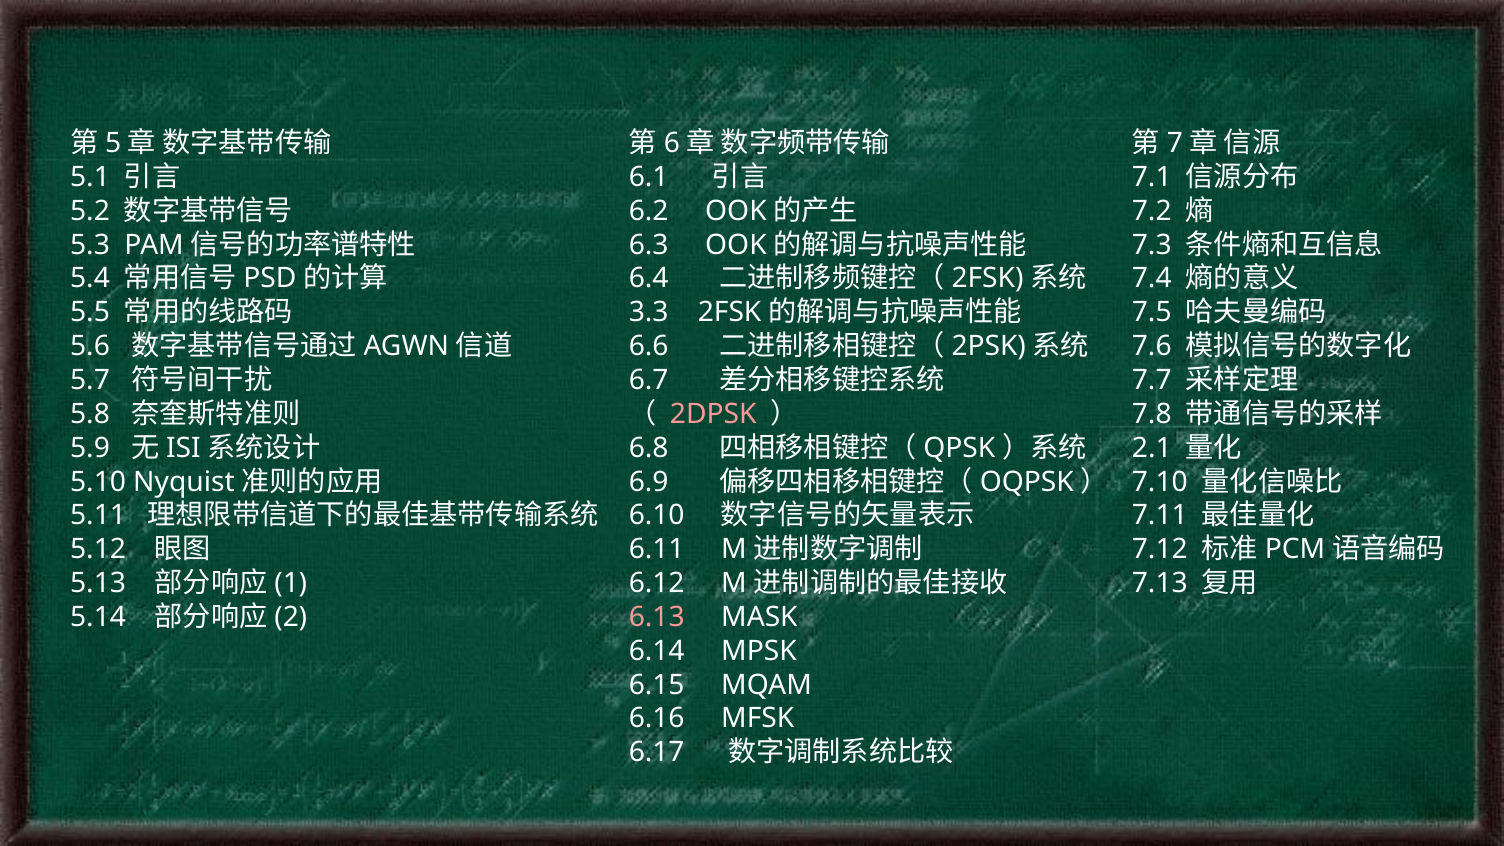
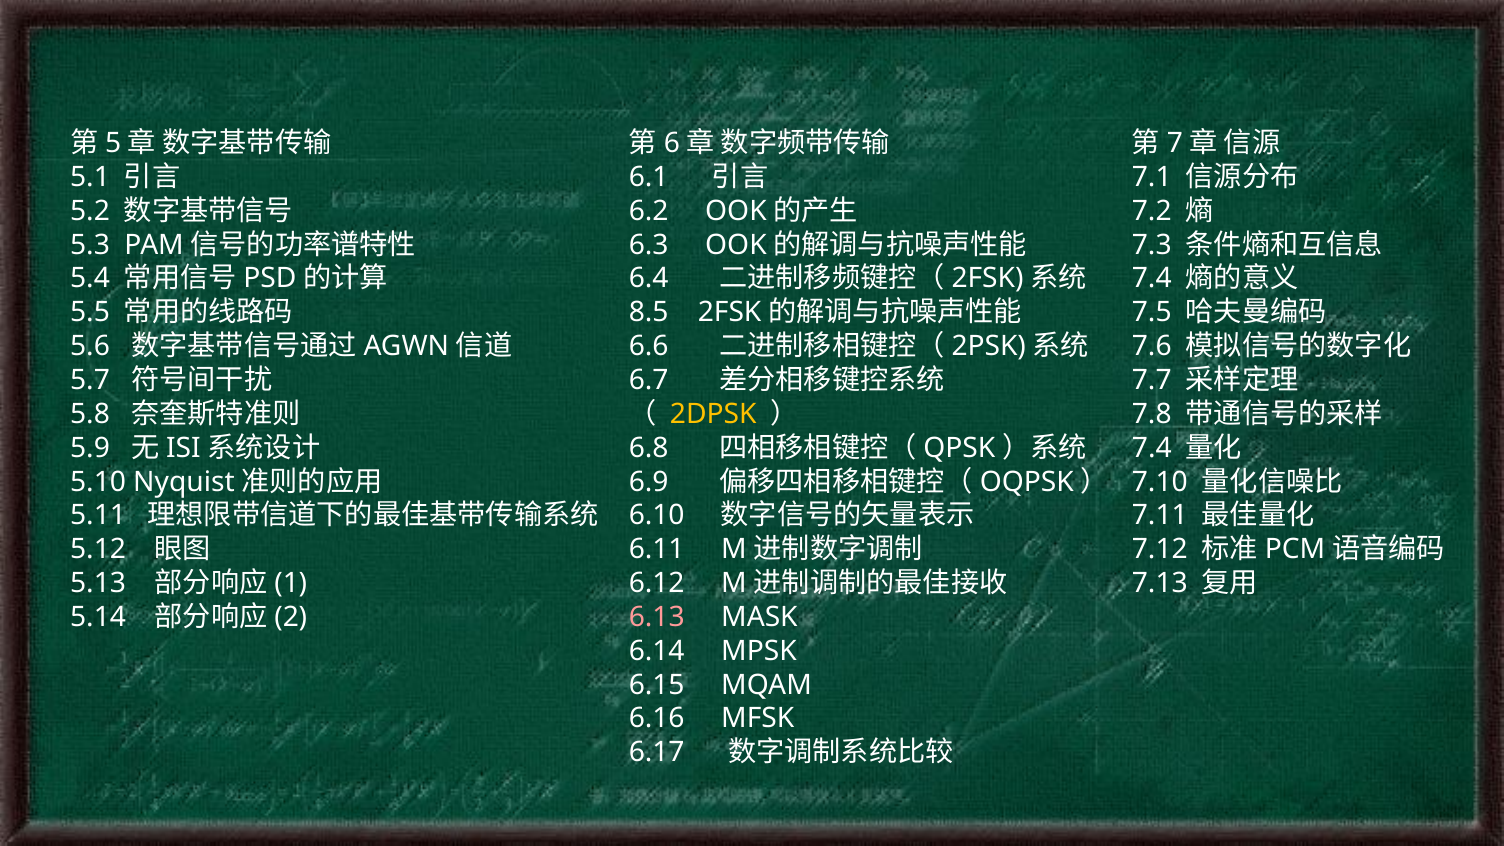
3.3: 3.3 -> 8.5
2DPSK colour: pink -> yellow
2.1 at (1152, 448): 2.1 -> 7.4
